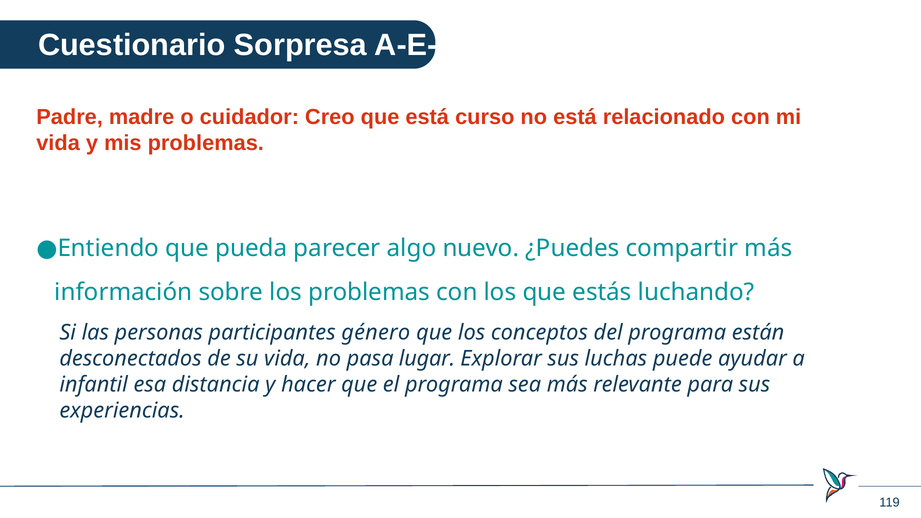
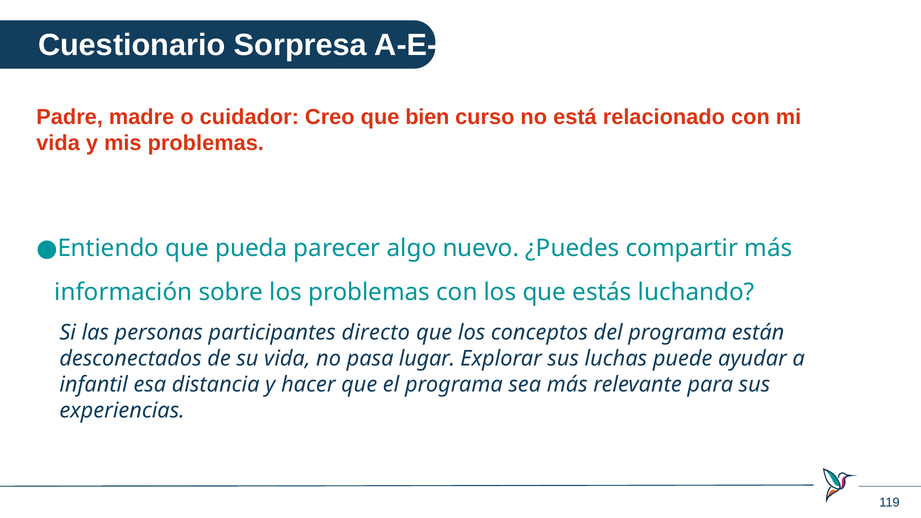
que está: está -> bien
género: género -> directo
